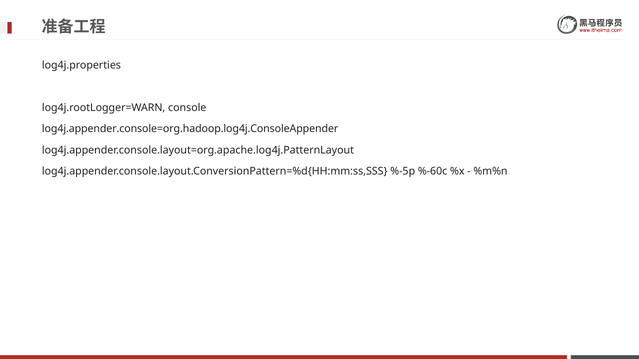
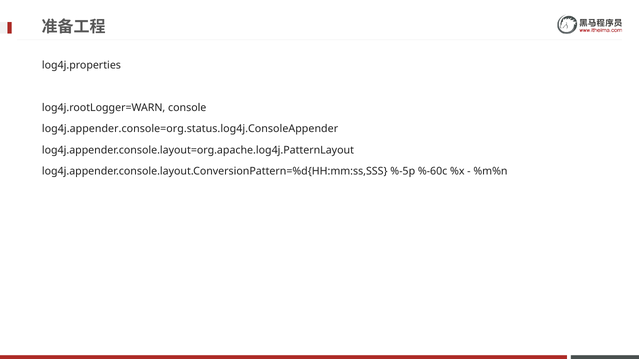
log4j.appender.console=org.hadoop.log4j.ConsoleAppender: log4j.appender.console=org.hadoop.log4j.ConsoleAppender -> log4j.appender.console=org.status.log4j.ConsoleAppender
